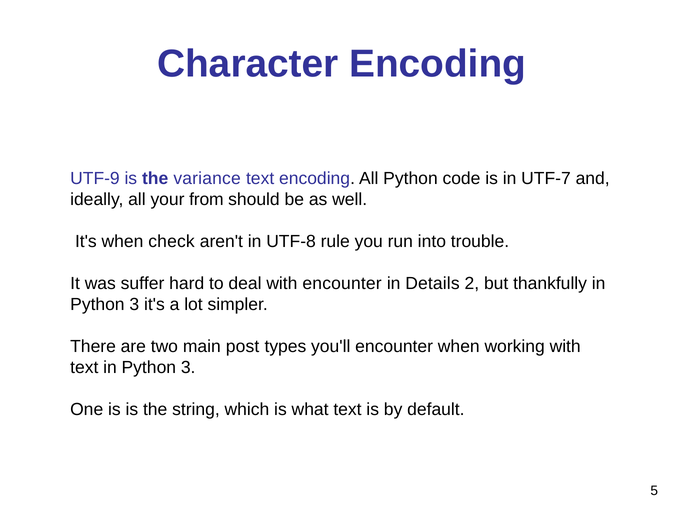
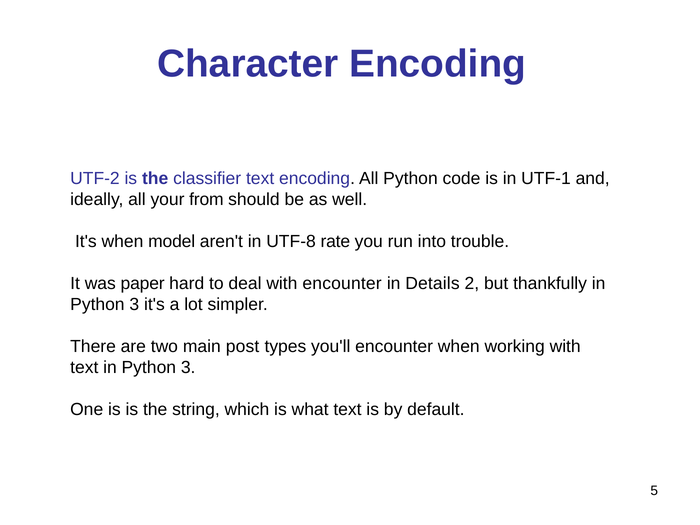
UTF-9: UTF-9 -> UTF-2
variance: variance -> classifier
UTF-7: UTF-7 -> UTF-1
check: check -> model
rule: rule -> rate
suffer: suffer -> paper
